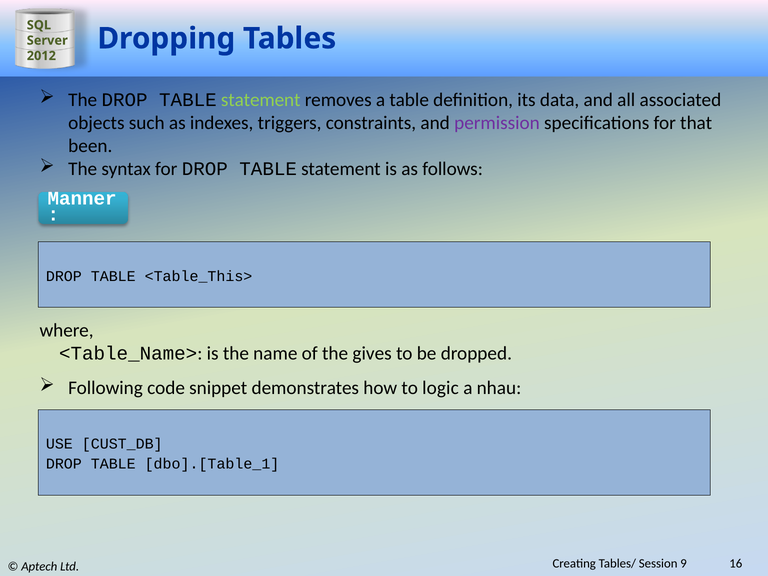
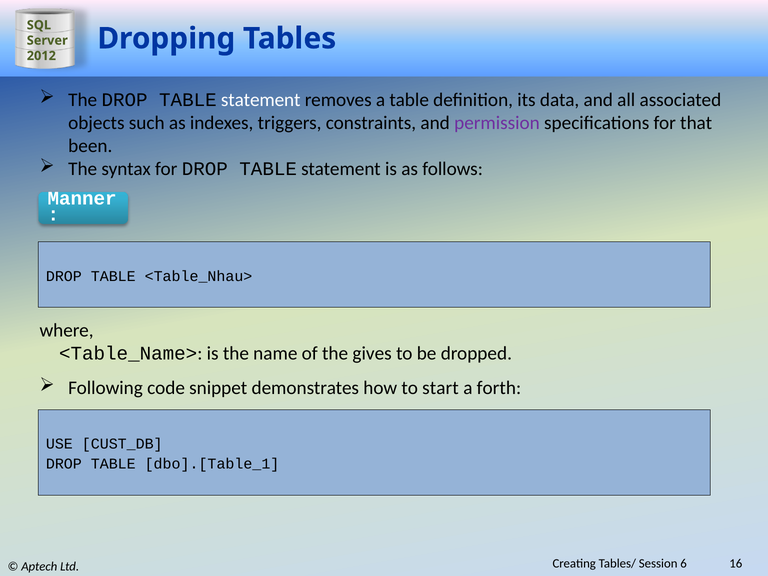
statement at (261, 100) colour: light green -> white
<Table_This>: <Table_This> -> <Table_Nhau>
logic: logic -> start
nhau: nhau -> forth
9: 9 -> 6
